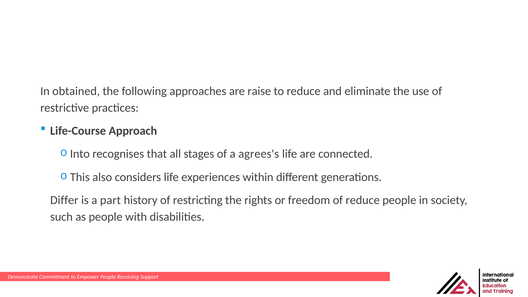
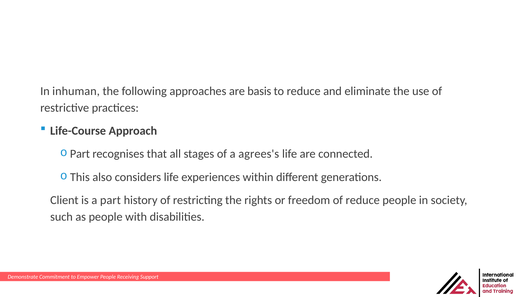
obtained: obtained -> inhuman
raise: raise -> basis
Into at (80, 154): Into -> Part
Differ: Differ -> Client
